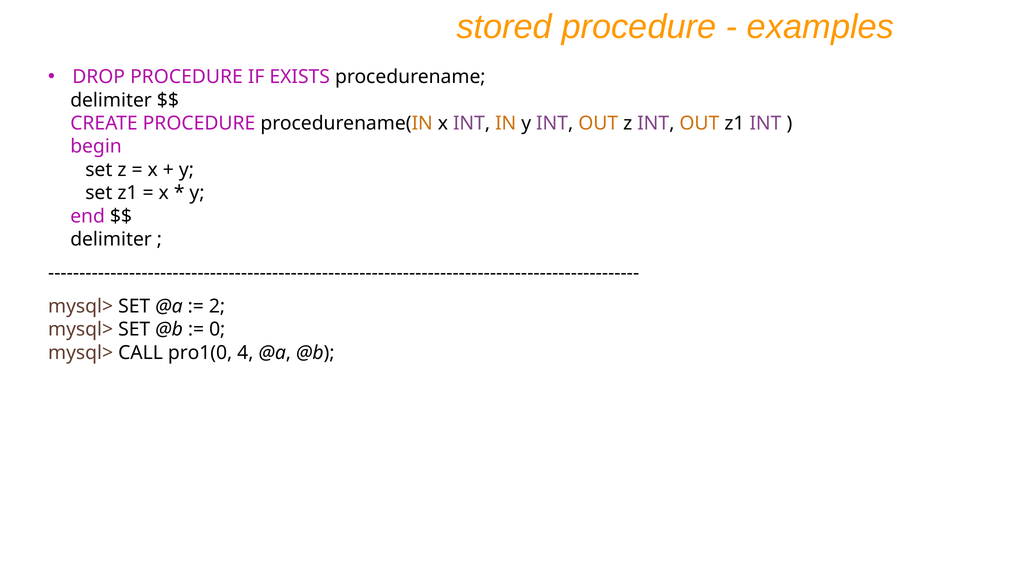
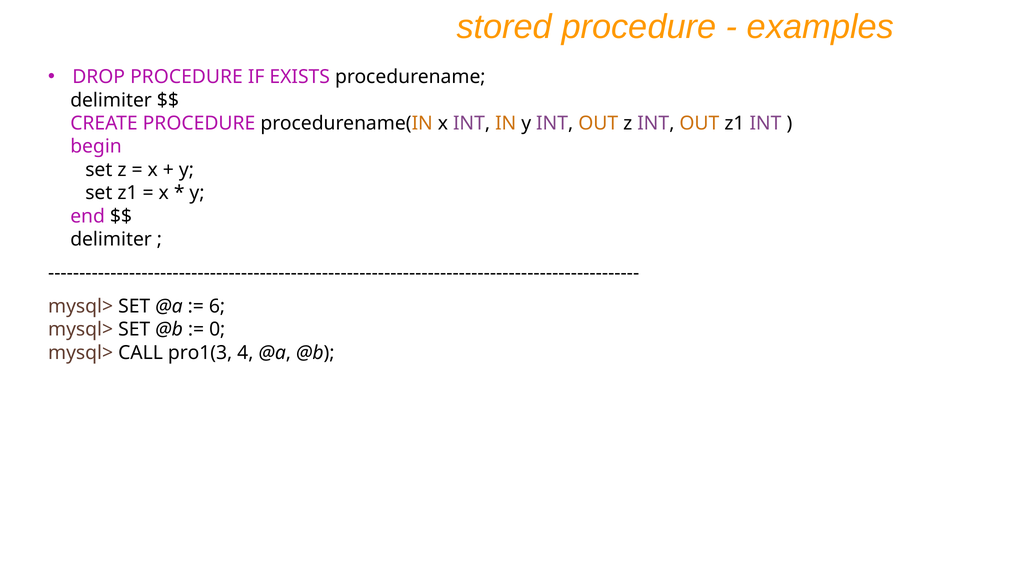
2: 2 -> 6
pro1(0: pro1(0 -> pro1(3
